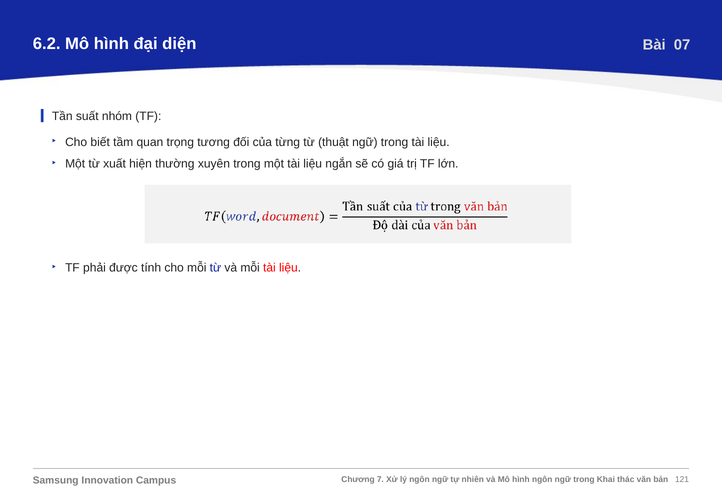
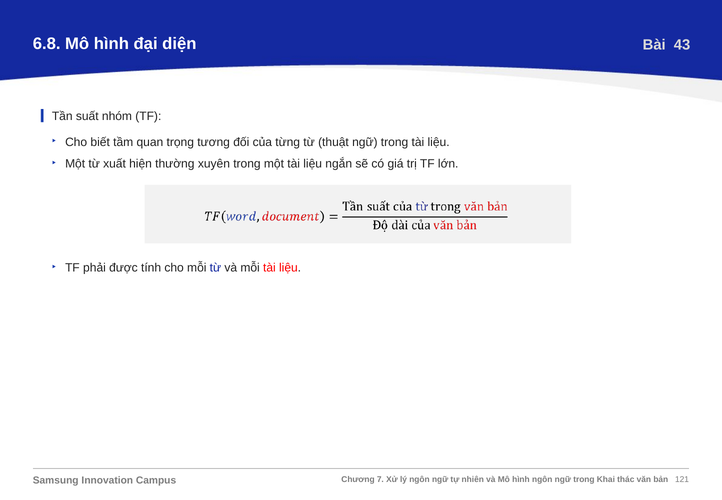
6.2: 6.2 -> 6.8
07: 07 -> 43
